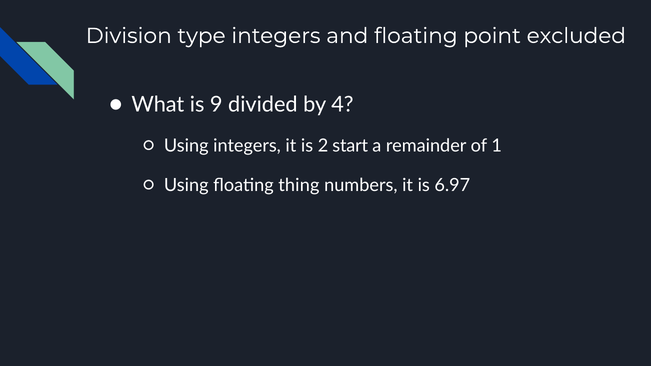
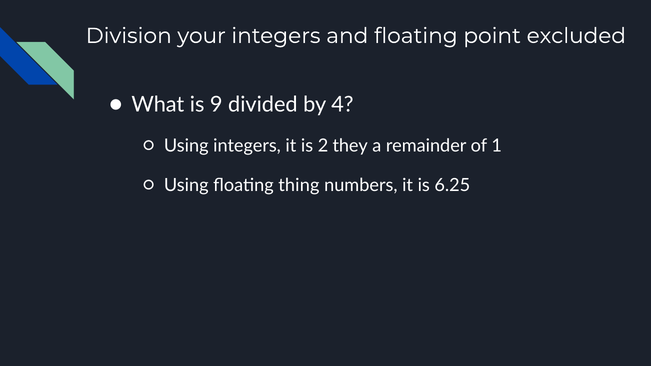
type: type -> your
start: start -> they
6.97: 6.97 -> 6.25
